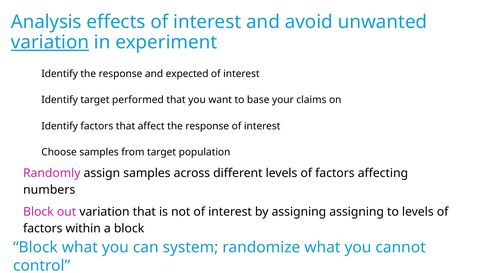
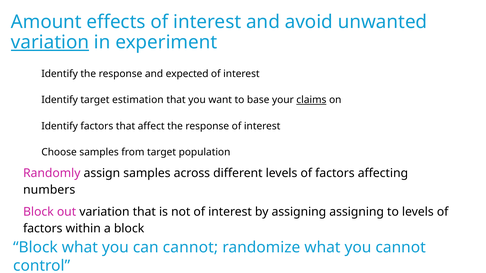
Analysis: Analysis -> Amount
performed: performed -> estimation
claims underline: none -> present
can system: system -> cannot
